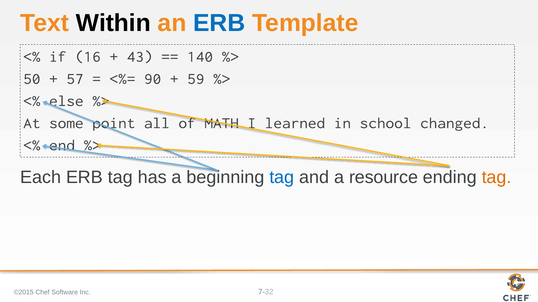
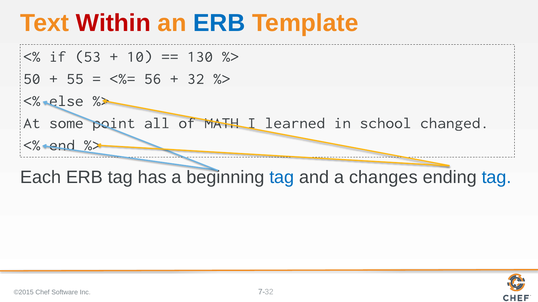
Within colour: black -> red
16: 16 -> 53
43: 43 -> 10
140: 140 -> 130
57: 57 -> 55
90: 90 -> 56
59 at (196, 79): 59 -> 32
resource: resource -> changes
tag at (497, 177) colour: orange -> blue
